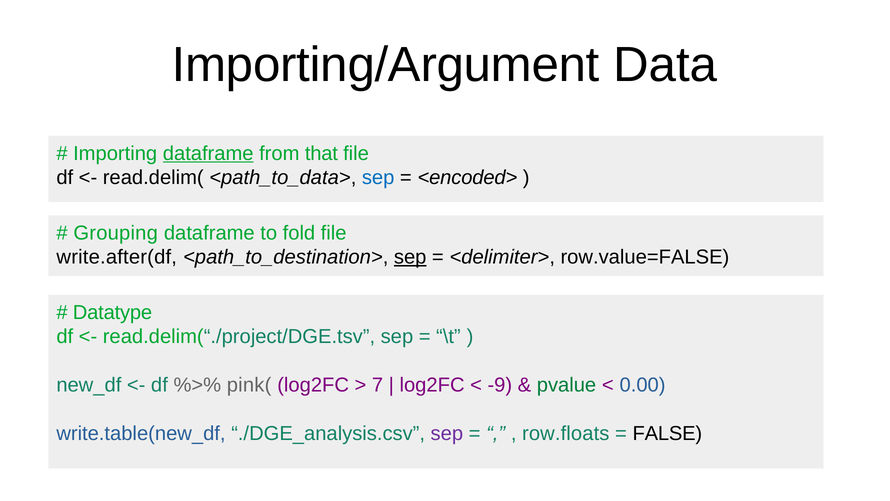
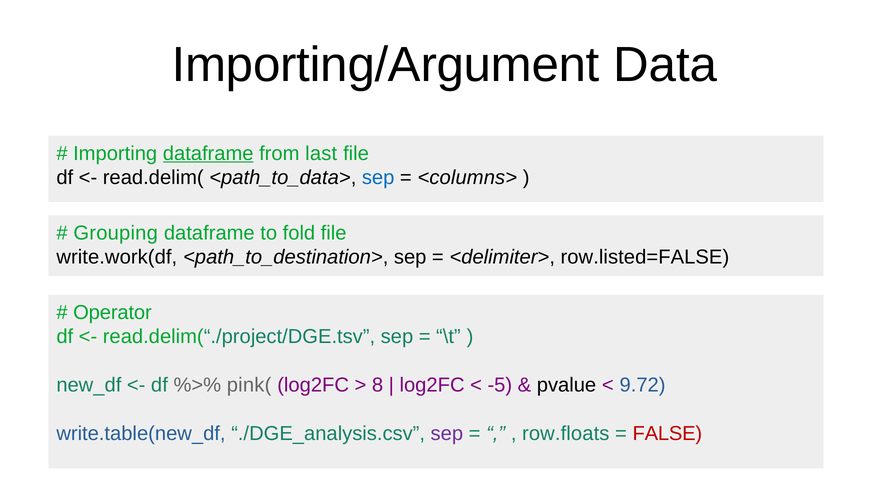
that: that -> last
<encoded>: <encoded> -> <columns>
write.after(df: write.after(df -> write.work(df
sep at (410, 257) underline: present -> none
row.value=FALSE: row.value=FALSE -> row.listed=FALSE
Datatype: Datatype -> Operator
7: 7 -> 8
-9: -9 -> -5
pvalue colour: green -> black
0.00: 0.00 -> 9.72
FALSE colour: black -> red
